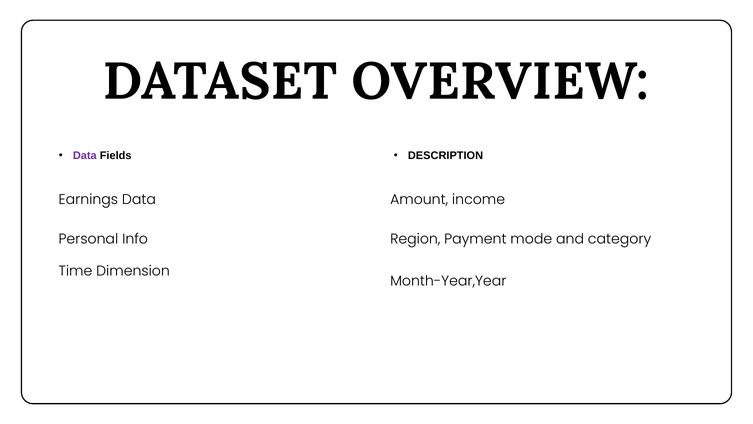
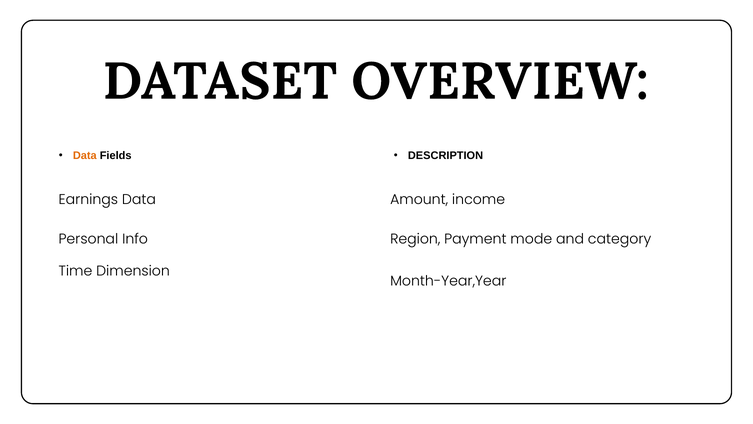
Data at (85, 156) colour: purple -> orange
